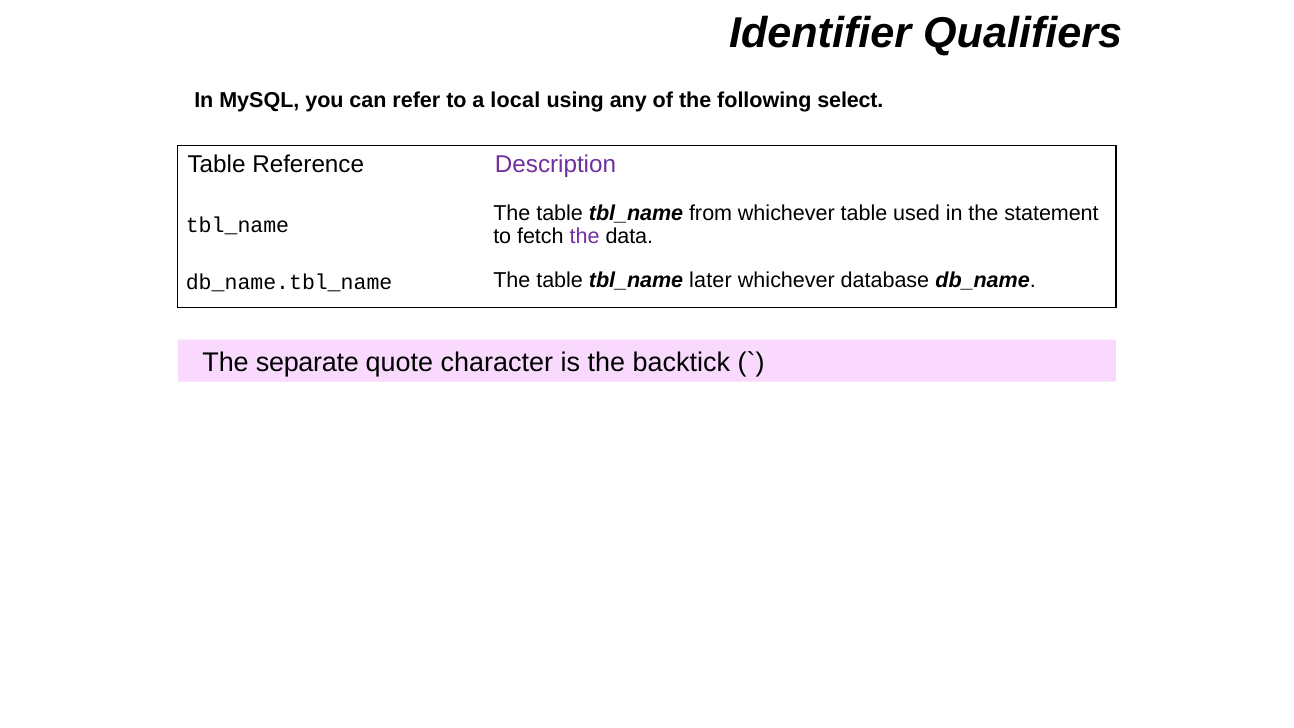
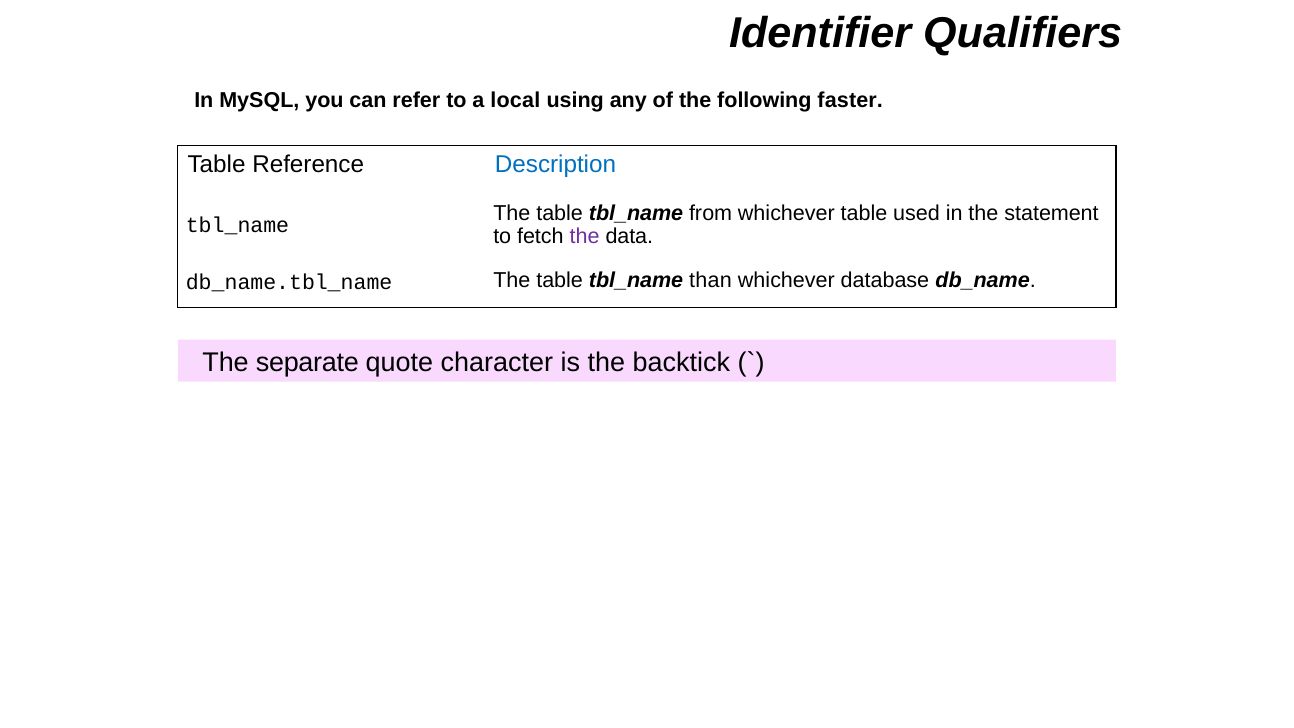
select: select -> faster
Description colour: purple -> blue
later: later -> than
